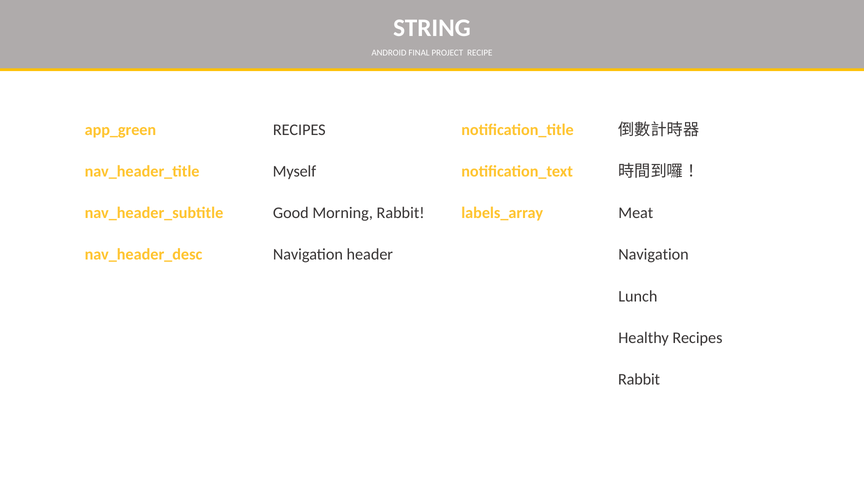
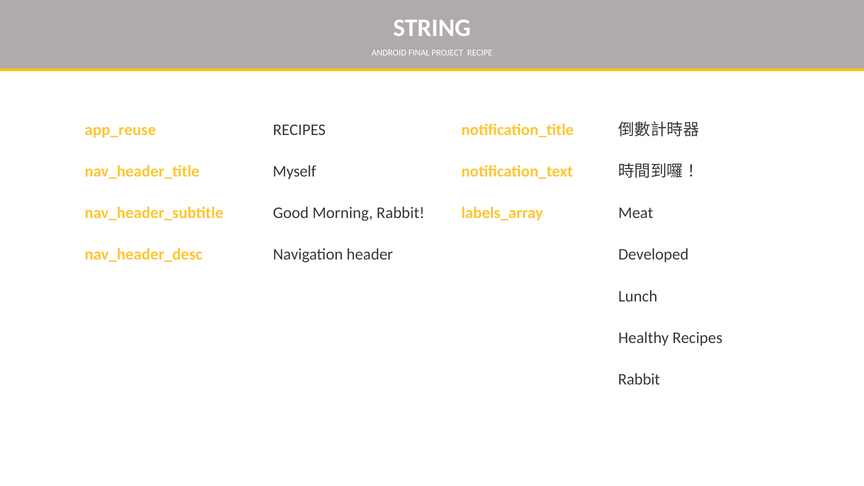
app_green: app_green -> app_reuse
Navigation at (654, 255): Navigation -> Developed
